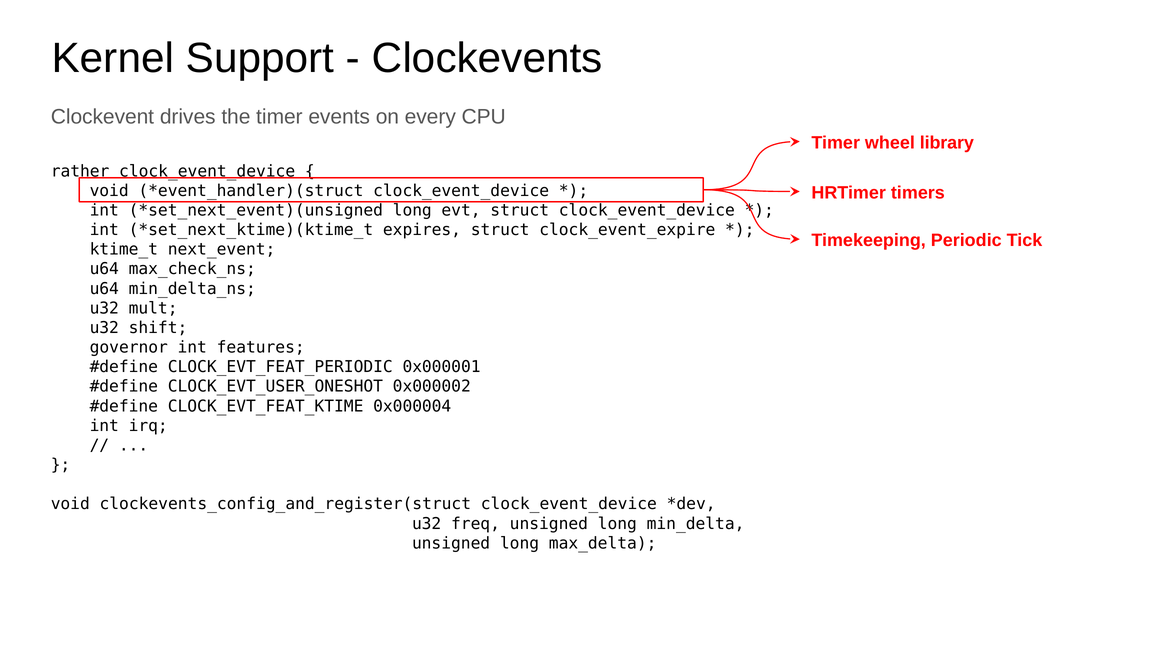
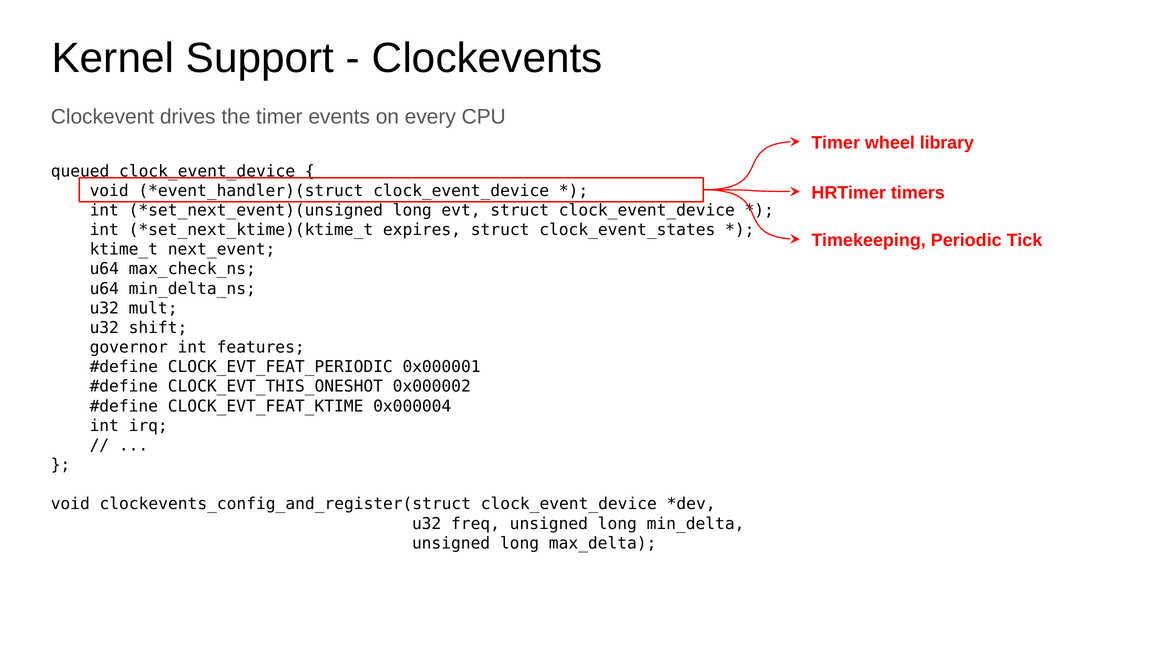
rather: rather -> queued
clock_event_expire: clock_event_expire -> clock_event_states
CLOCK_EVT_USER_ONESHOT: CLOCK_EVT_USER_ONESHOT -> CLOCK_EVT_THIS_ONESHOT
